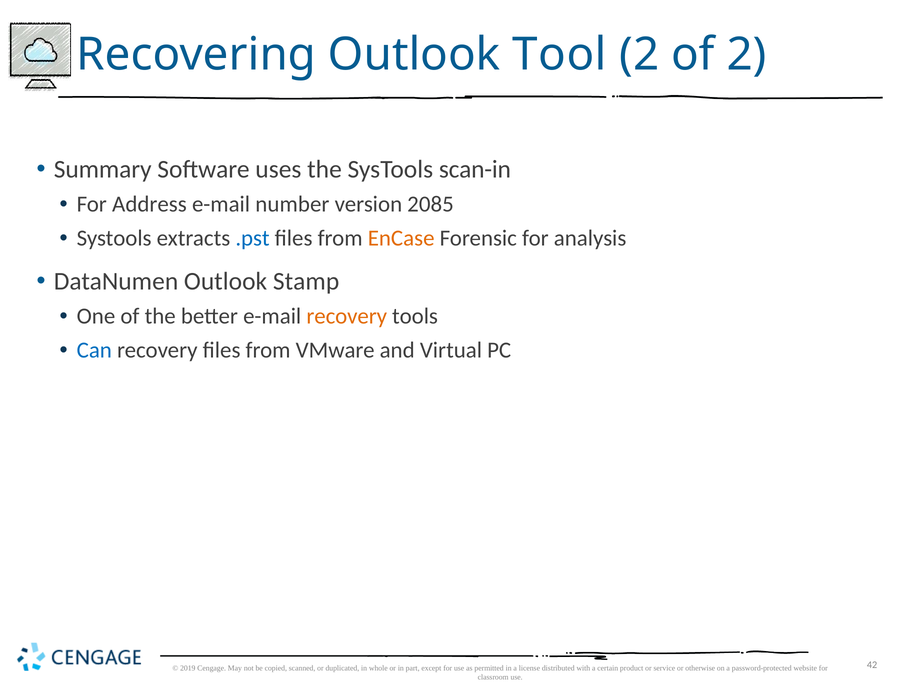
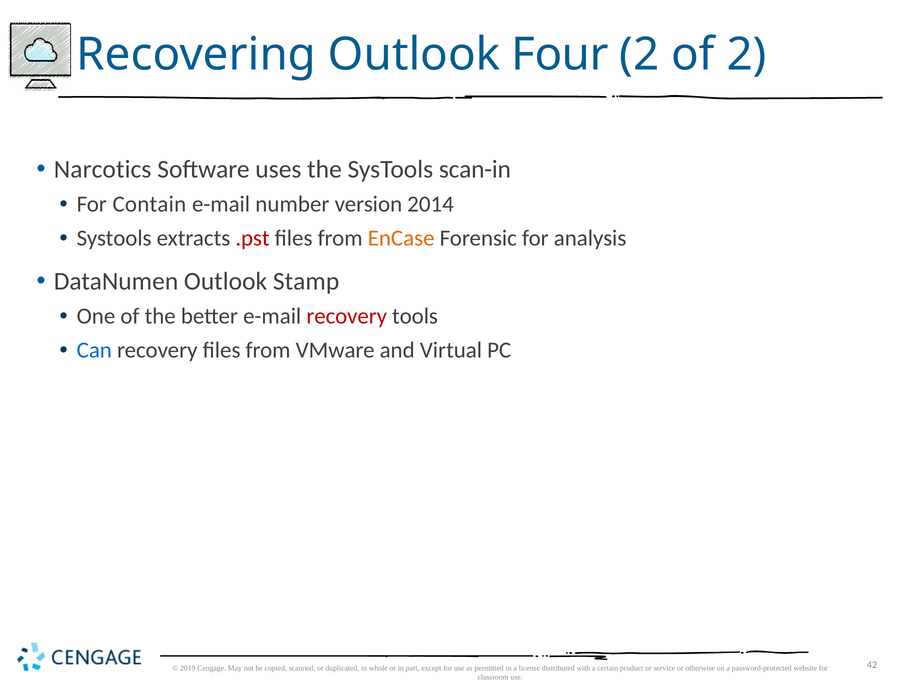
Tool: Tool -> Four
Summary: Summary -> Narcotics
Address: Address -> Contain
2085: 2085 -> 2014
.pst colour: blue -> red
recovery at (347, 316) colour: orange -> red
